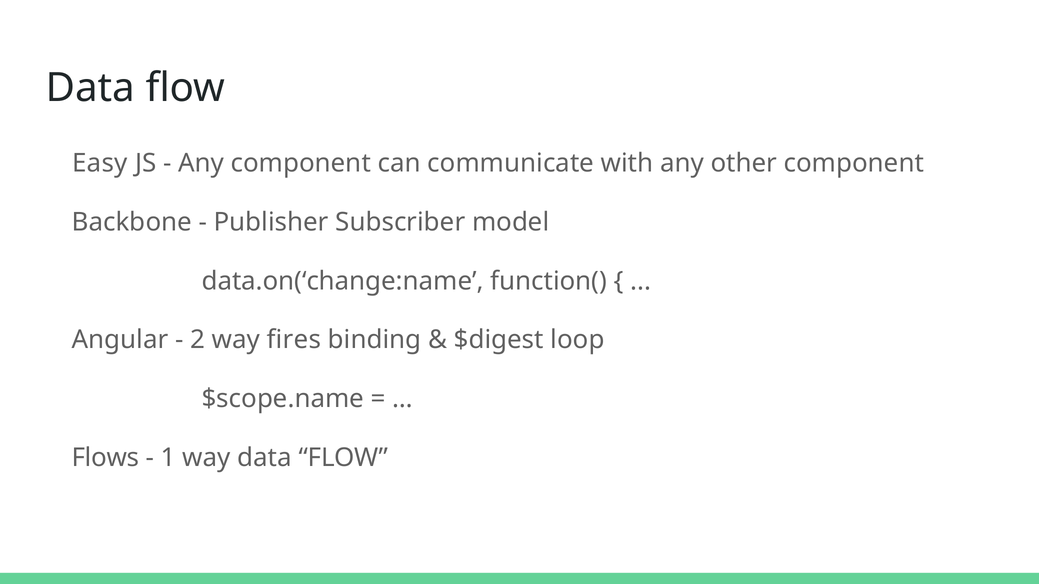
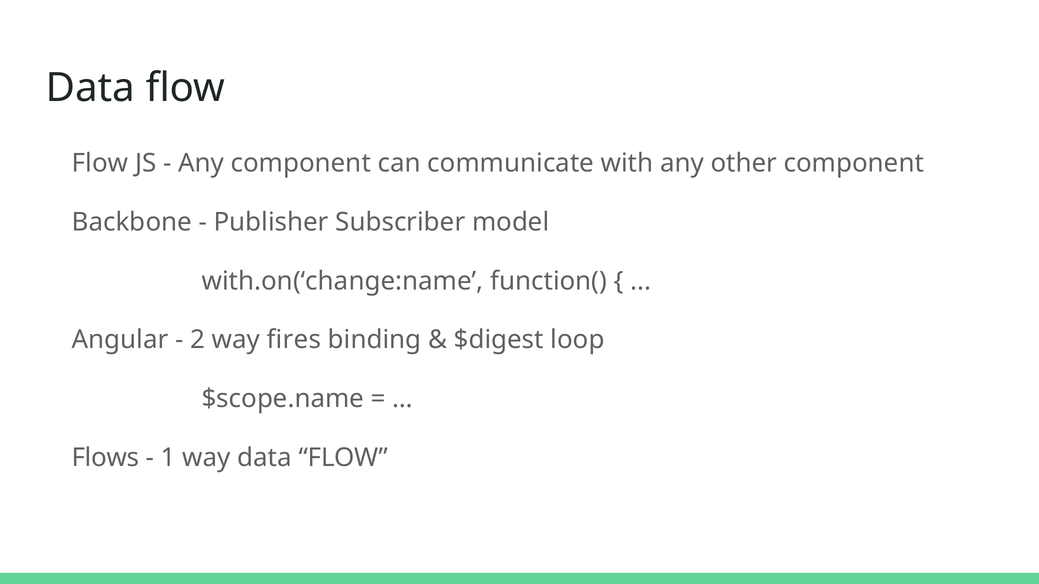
Easy at (100, 163): Easy -> Flow
data.on(‘change:name: data.on(‘change:name -> with.on(‘change:name
